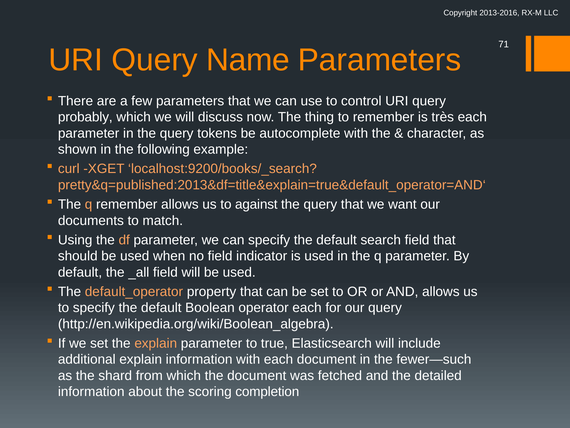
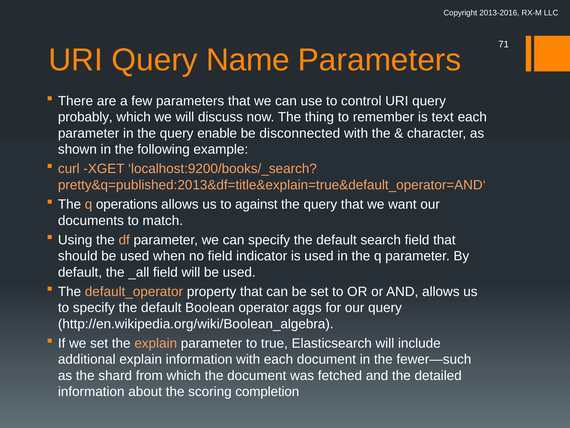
très: très -> text
tokens: tokens -> enable
autocomplete: autocomplete -> disconnected
q remember: remember -> operations
operator each: each -> aggs
